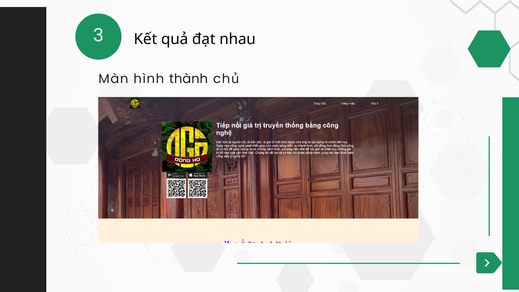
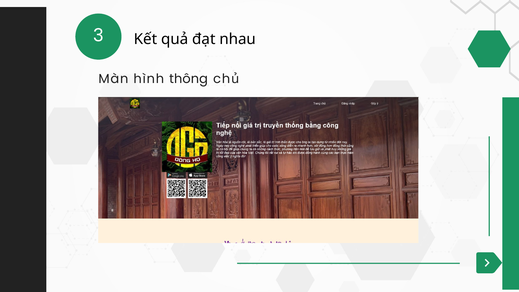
thành: thành -> thông
